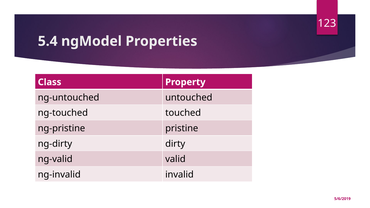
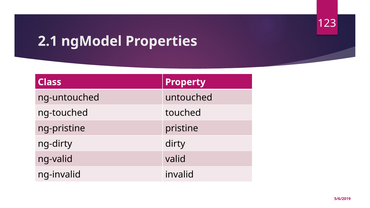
5.4: 5.4 -> 2.1
